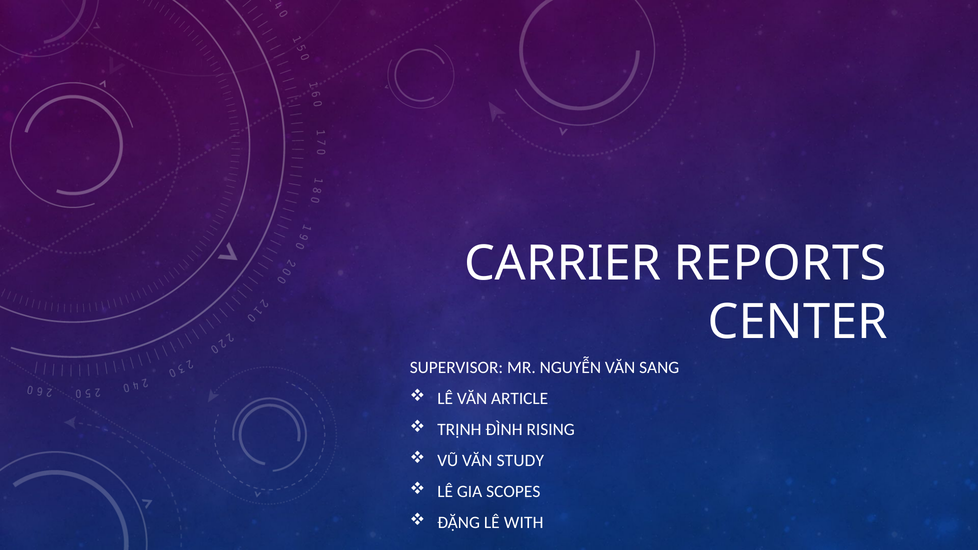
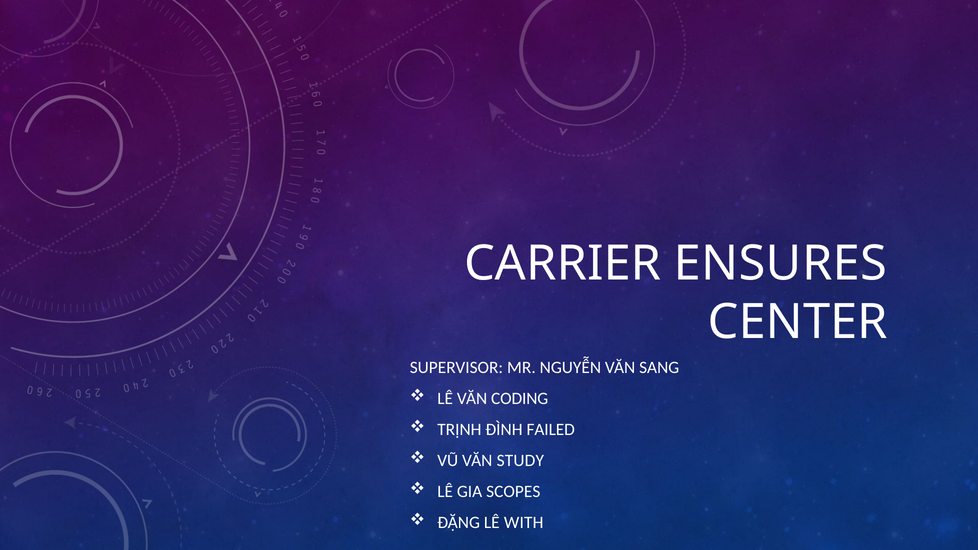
REPORTS: REPORTS -> ENSURES
ARTICLE: ARTICLE -> CODING
RISING: RISING -> FAILED
